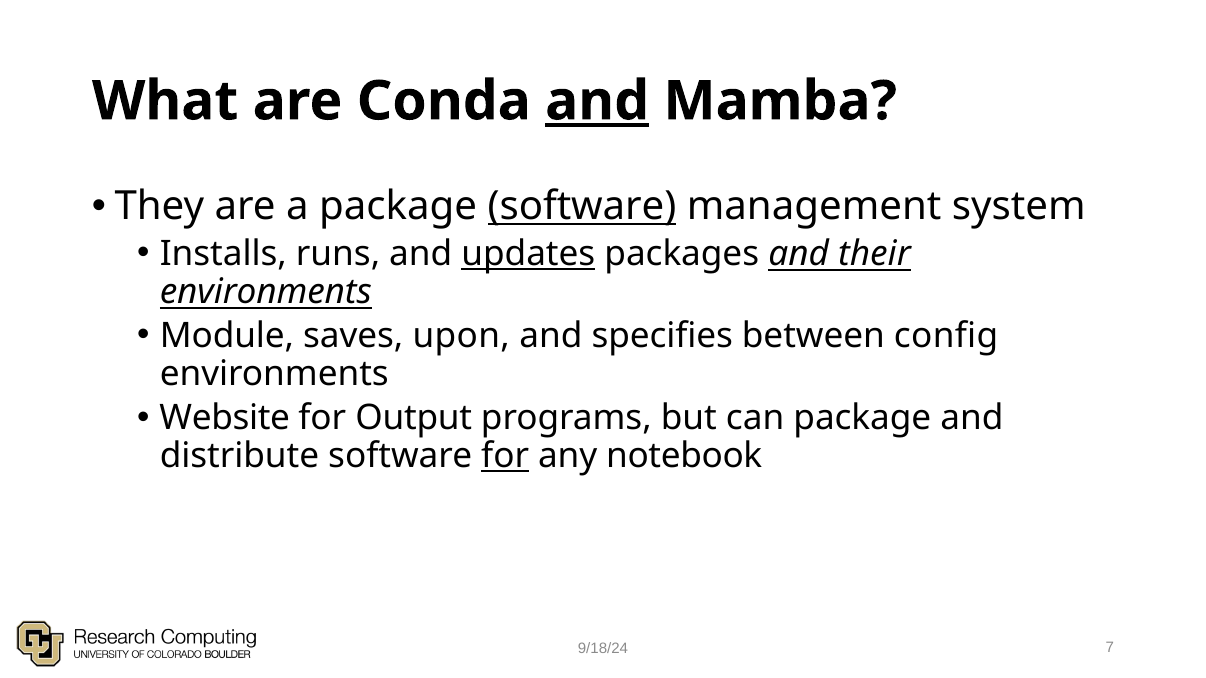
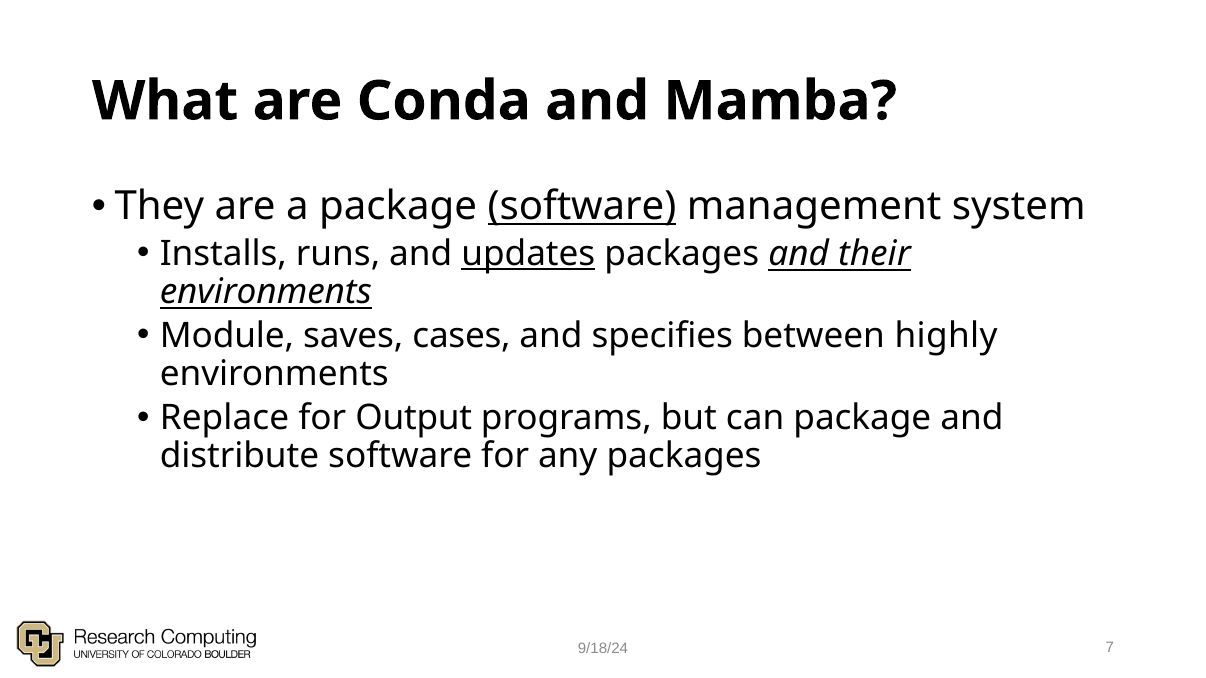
and at (597, 101) underline: present -> none
upon: upon -> cases
config: config -> highly
Website: Website -> Replace
for at (505, 456) underline: present -> none
any notebook: notebook -> packages
